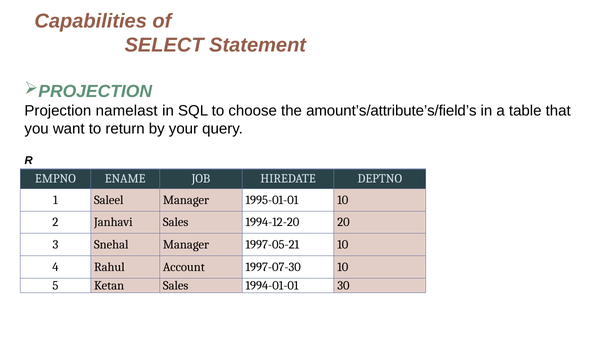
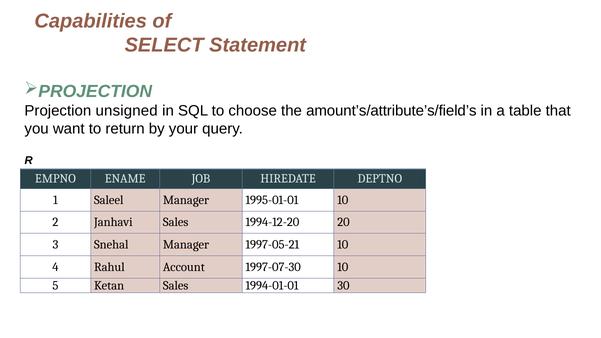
namelast: namelast -> unsigned
